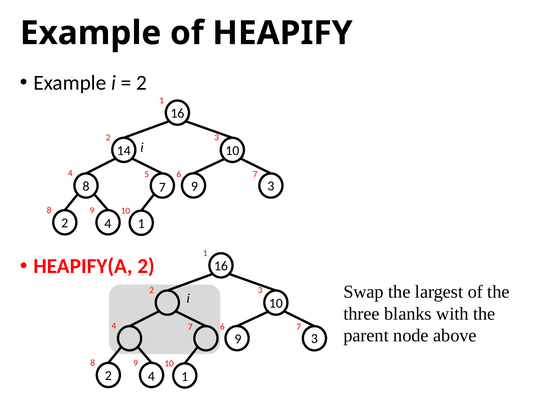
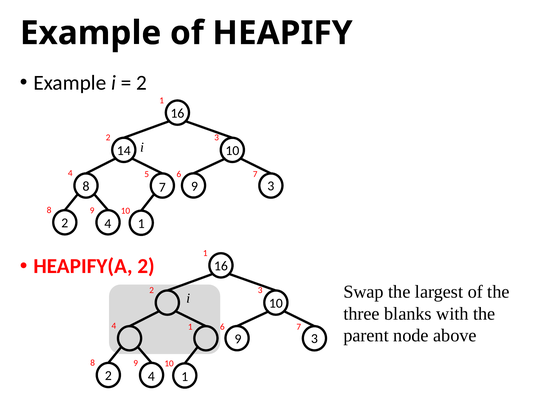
7 at (190, 327): 7 -> 1
